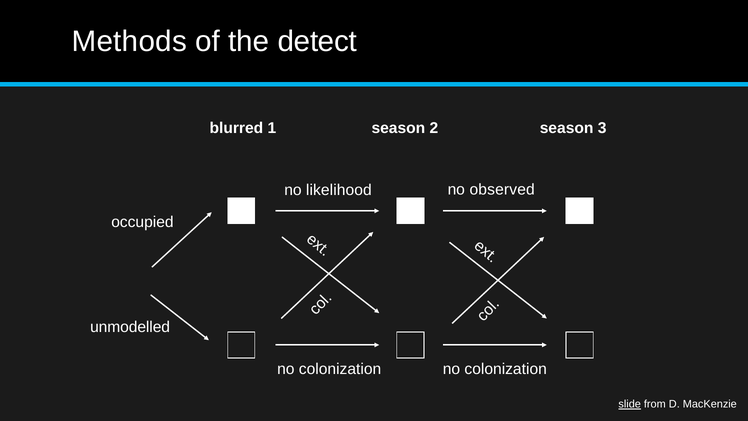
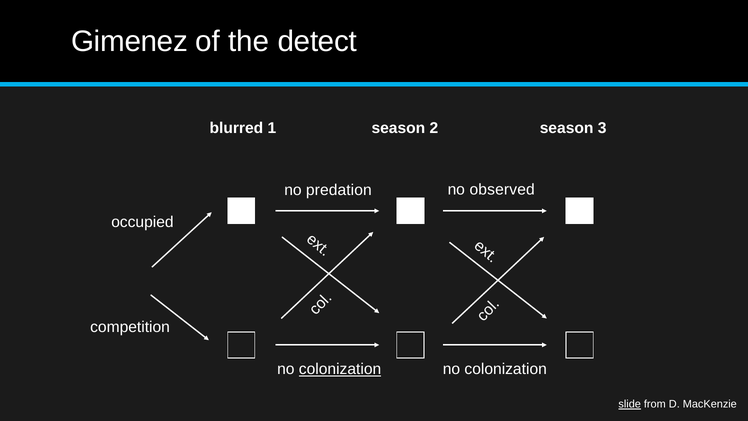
Methods: Methods -> Gimenez
likelihood: likelihood -> predation
unmodelled: unmodelled -> competition
colonization at (340, 369) underline: none -> present
